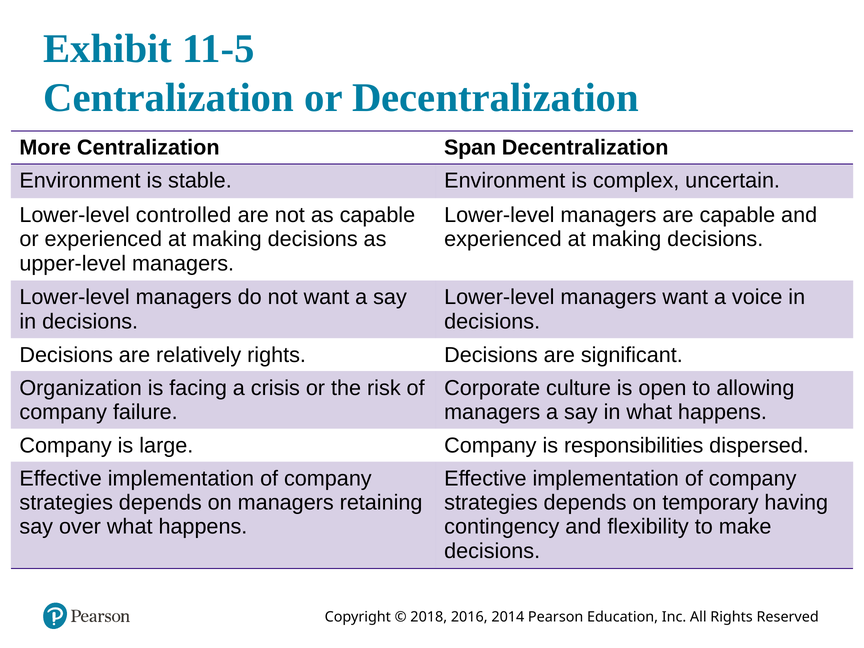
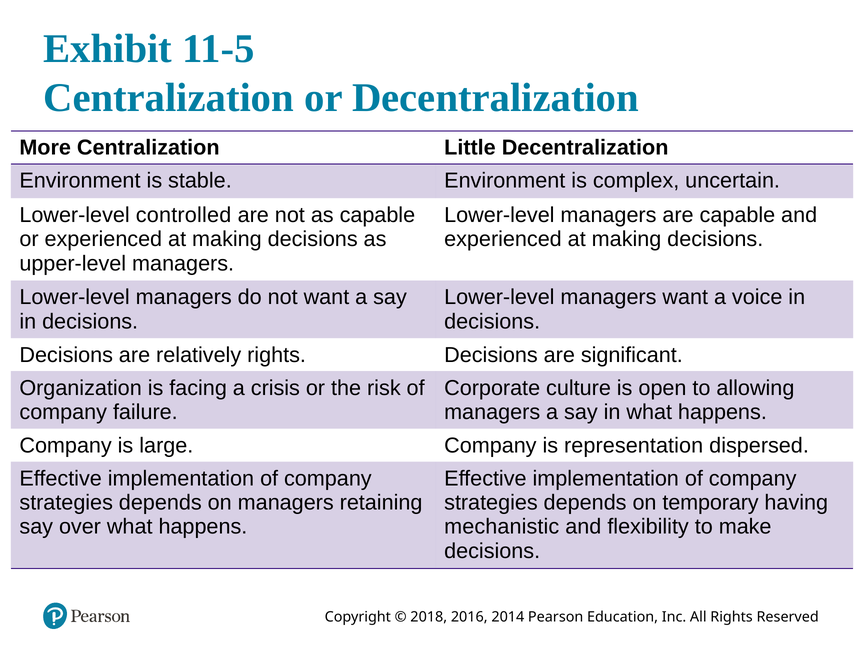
Span: Span -> Little
responsibilities: responsibilities -> representation
contingency: contingency -> mechanistic
